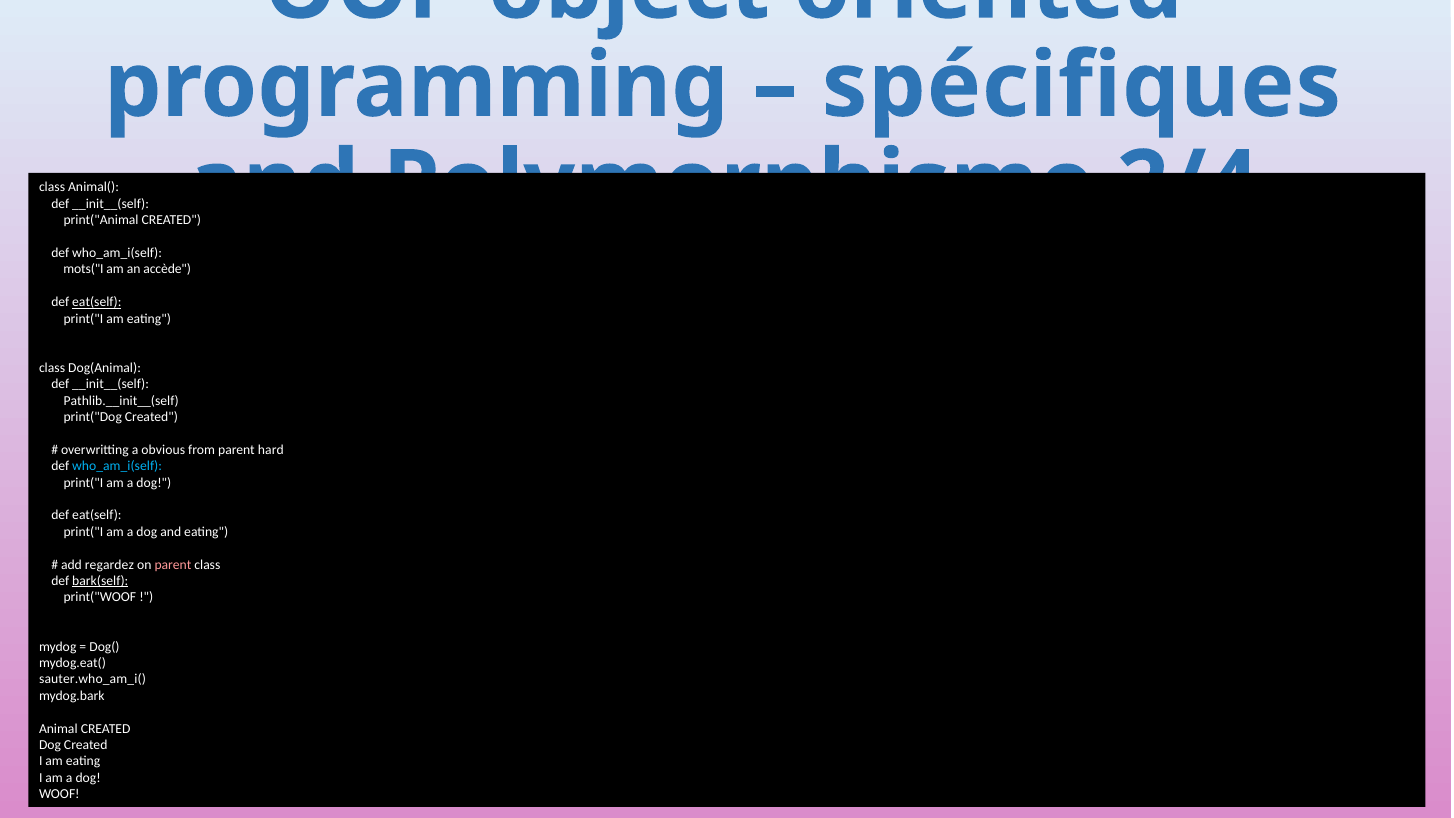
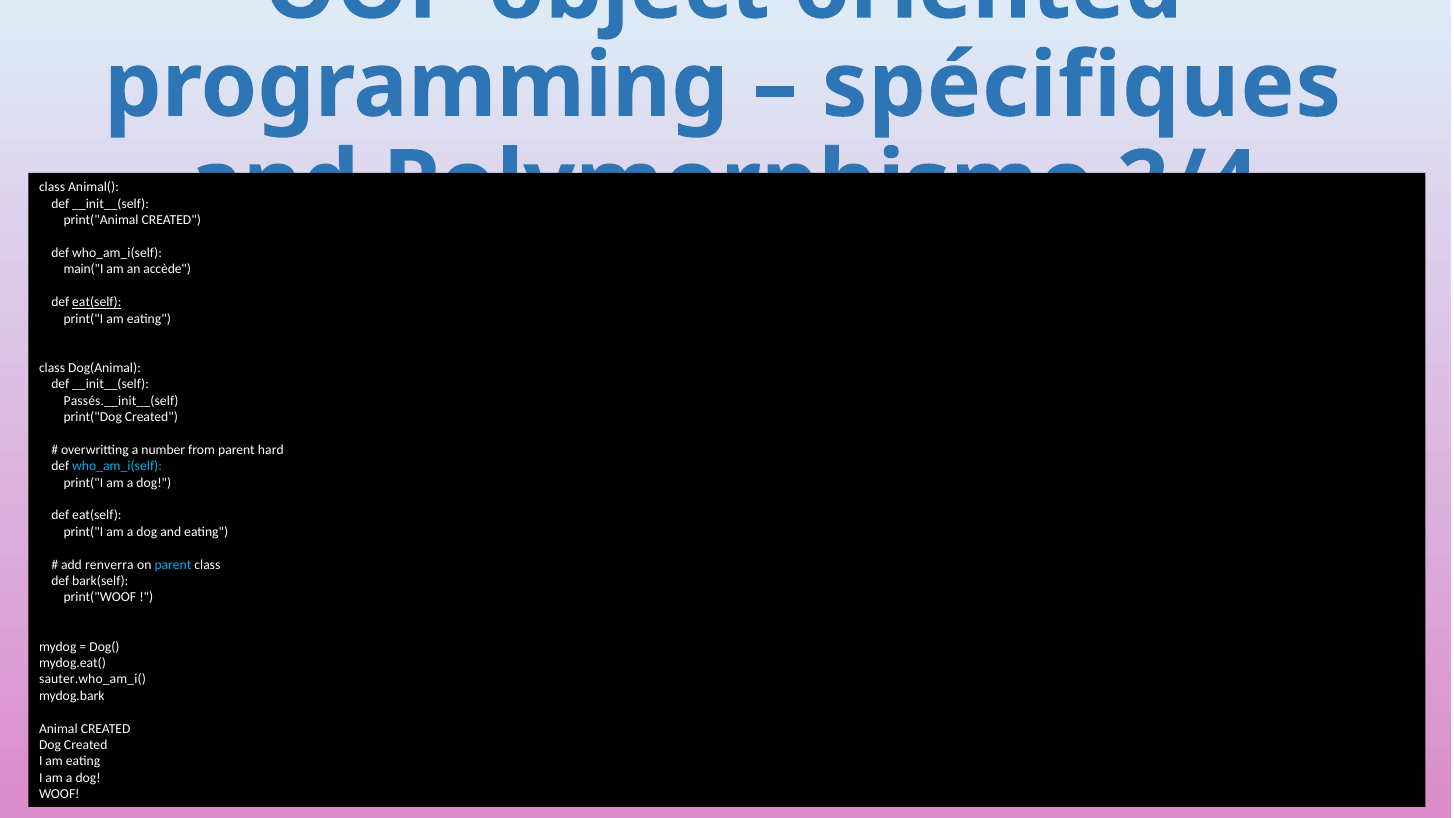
mots("I: mots("I -> main("I
Pathlib.__init__(self: Pathlib.__init__(self -> Passés.__init__(self
obvious: obvious -> number
regardez: regardez -> renverra
parent at (173, 565) colour: pink -> light blue
bark(self underline: present -> none
